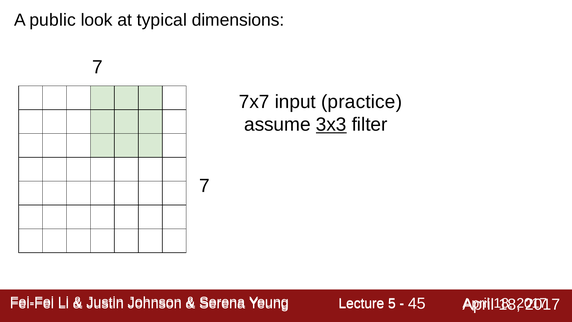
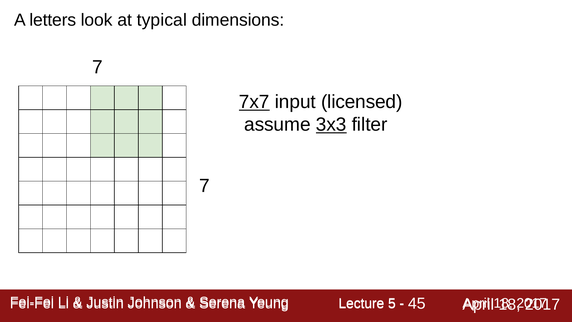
public: public -> letters
7x7 underline: none -> present
practice: practice -> licensed
